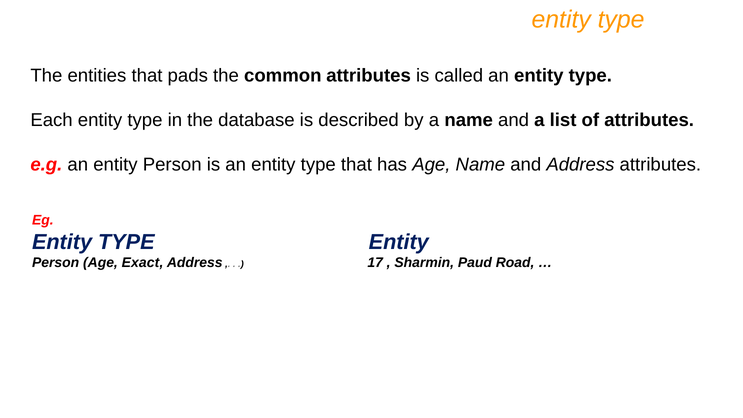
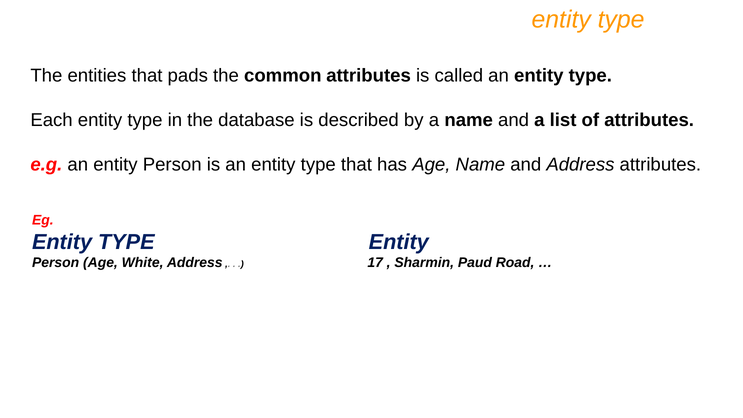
Exact: Exact -> White
